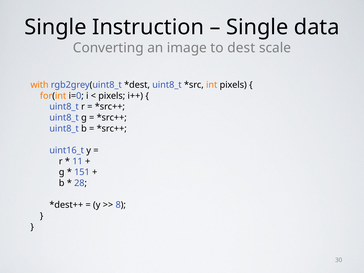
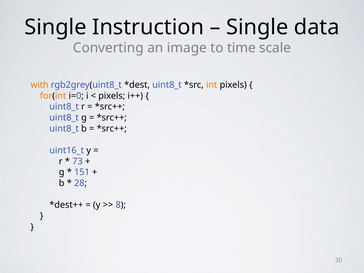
dest: dest -> time
11: 11 -> 73
